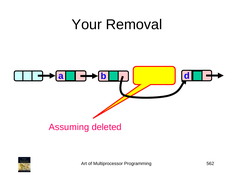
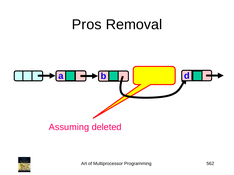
Your: Your -> Pros
